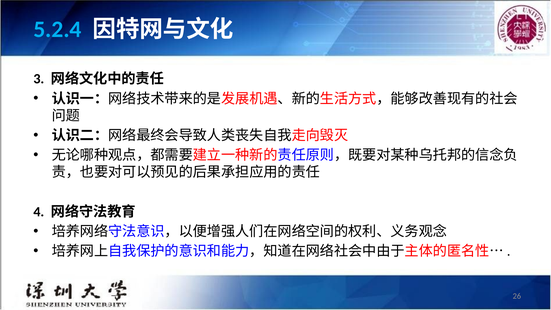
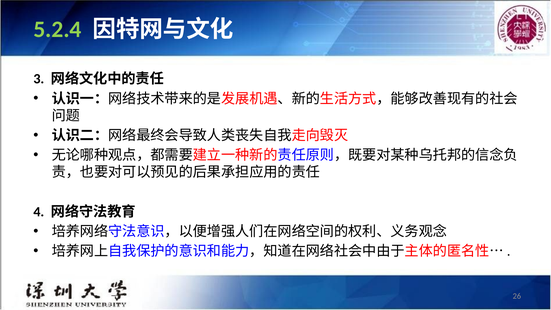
5.2.4 colour: light blue -> light green
